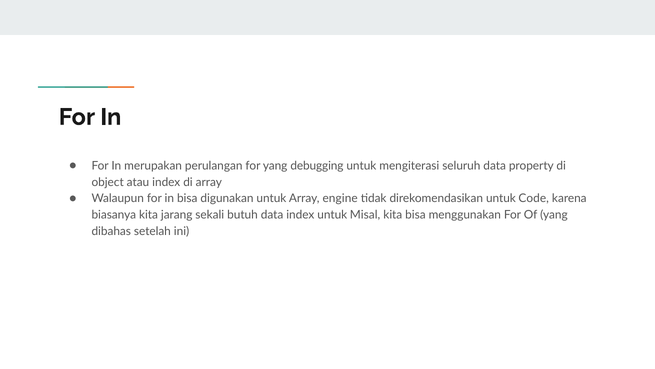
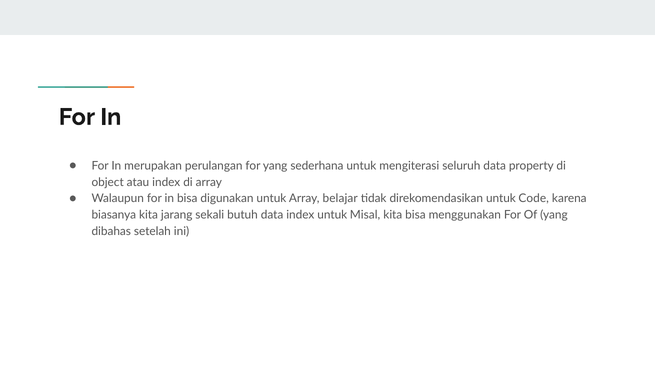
debugging: debugging -> sederhana
engine: engine -> belajar
